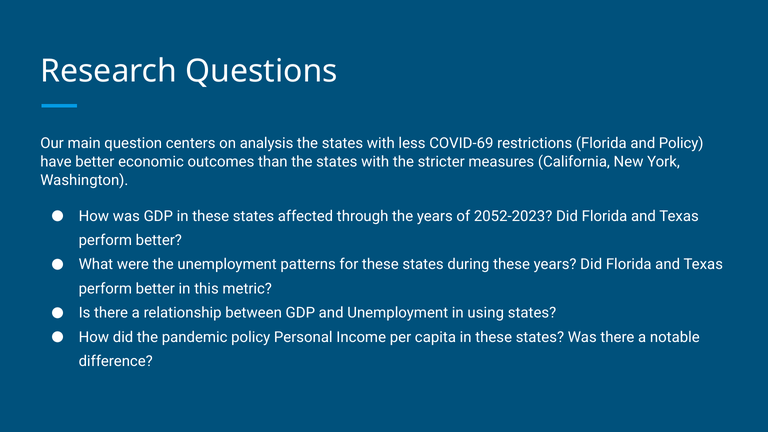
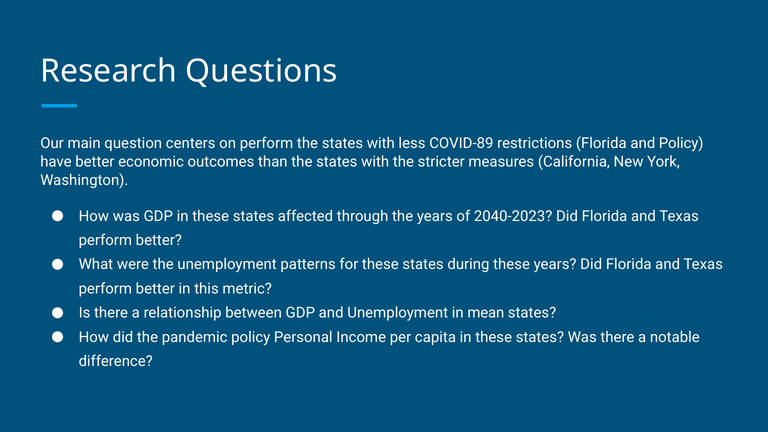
on analysis: analysis -> perform
COVID-69: COVID-69 -> COVID-89
2052-2023: 2052-2023 -> 2040-2023
using: using -> mean
